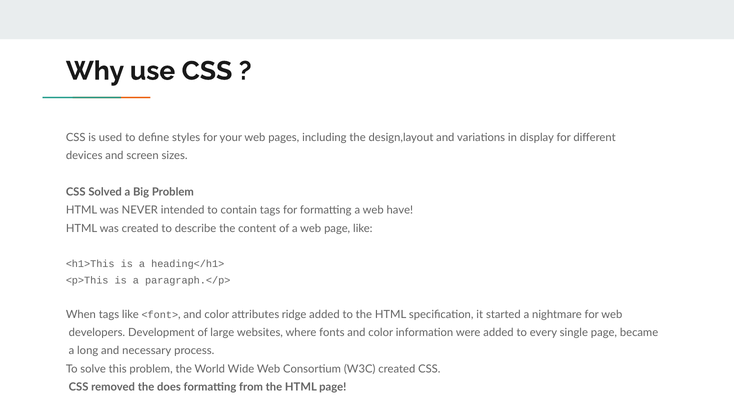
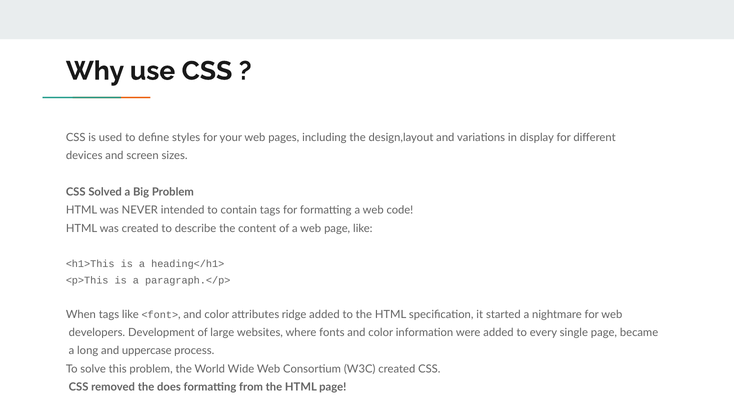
have: have -> code
necessary: necessary -> uppercase
